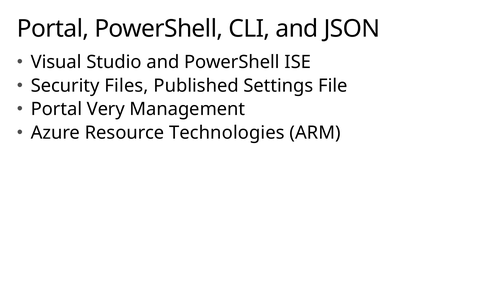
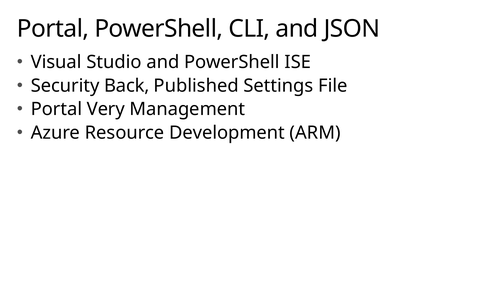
Files: Files -> Back
Technologies: Technologies -> Development
